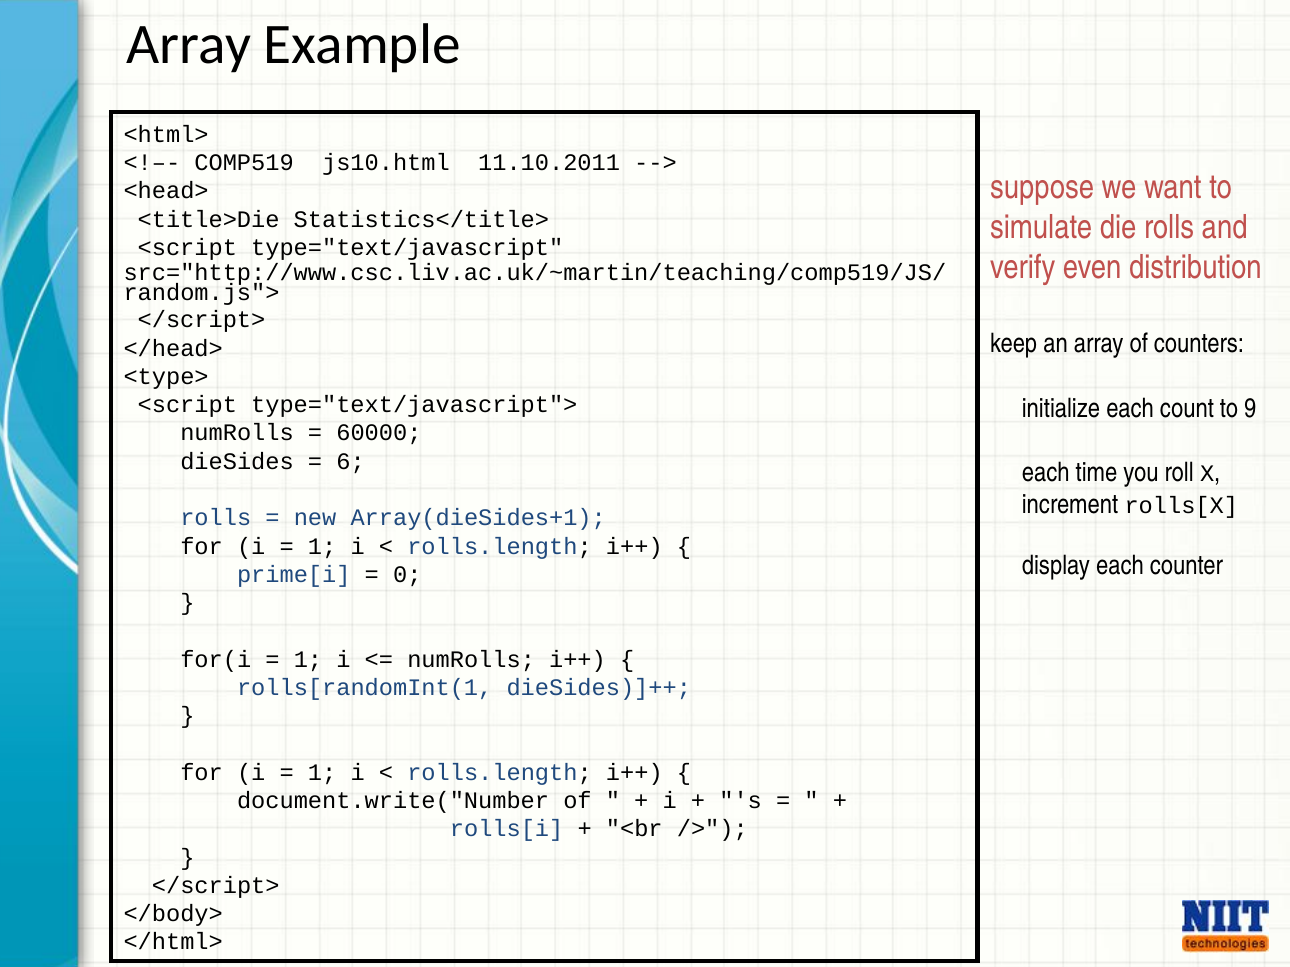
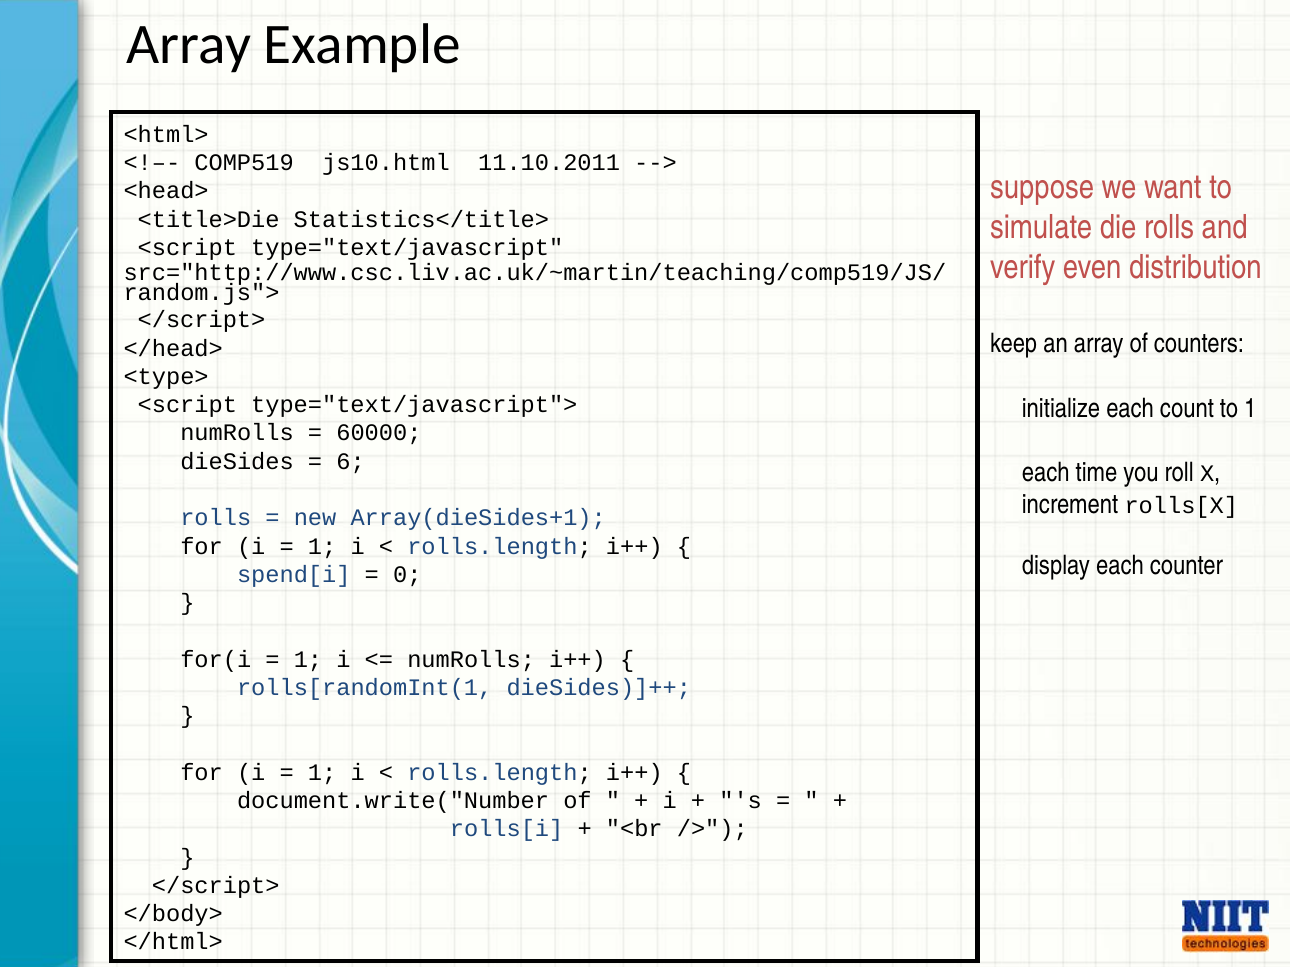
to 9: 9 -> 1
prime[i: prime[i -> spend[i
